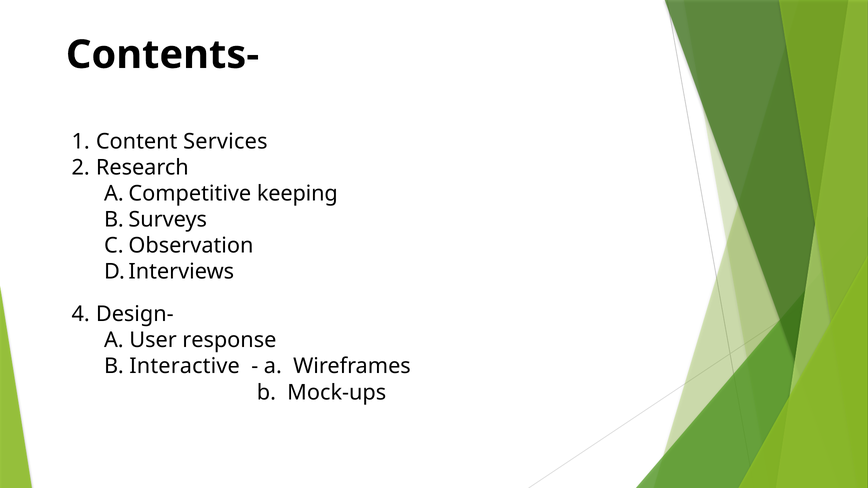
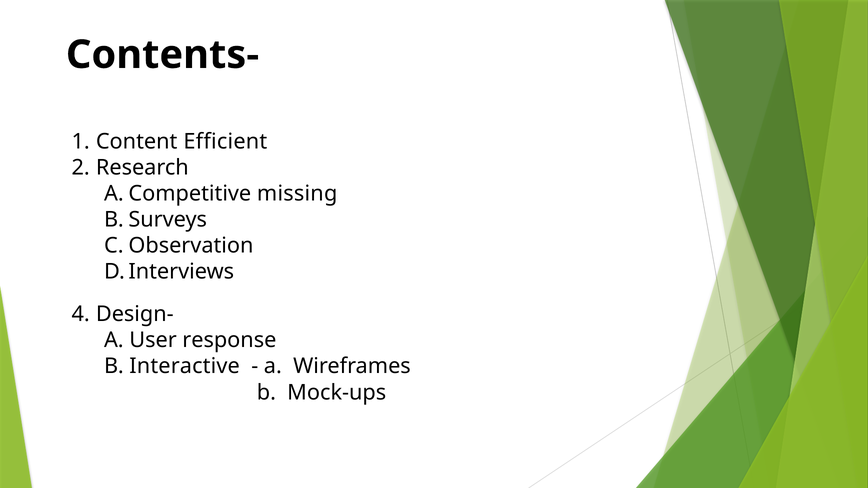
Services: Services -> Efficient
keeping: keeping -> missing
